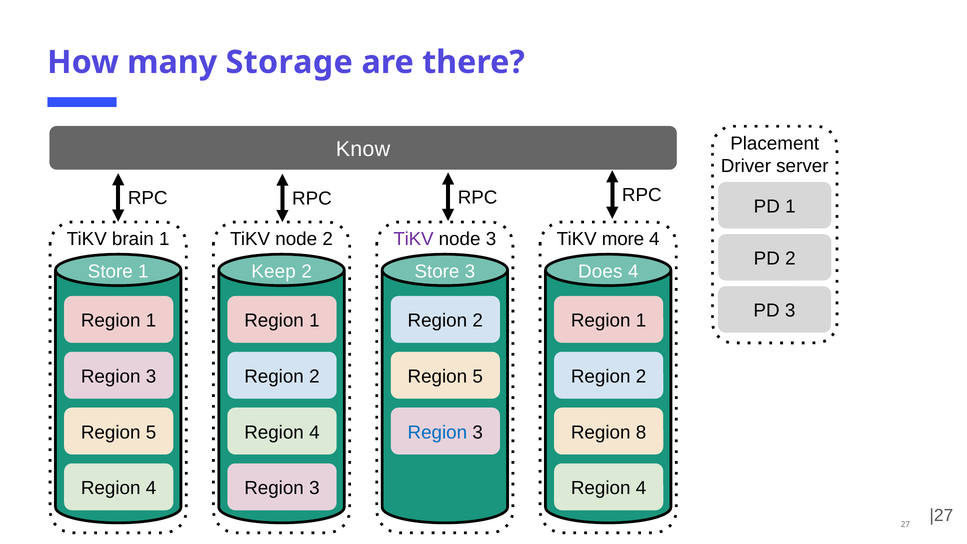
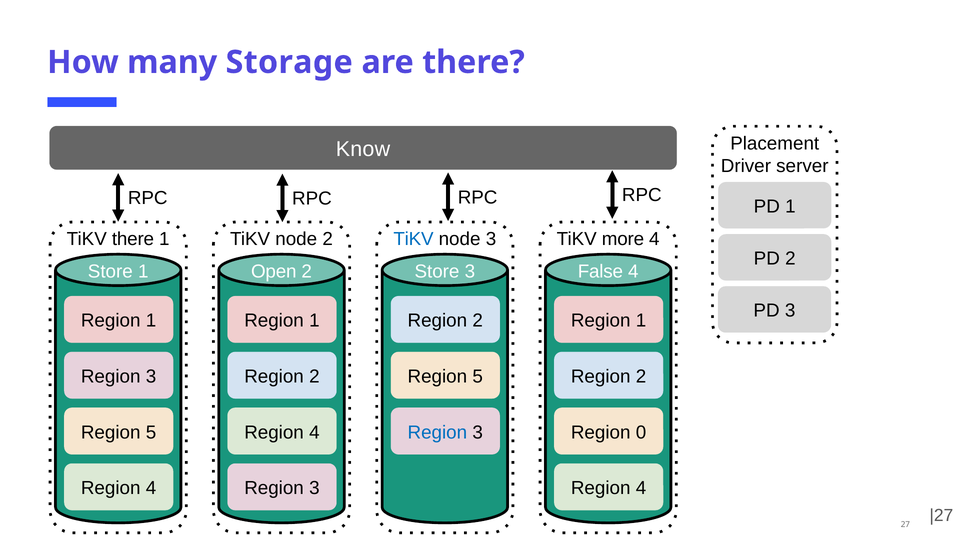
TiKV brain: brain -> there
TiKV at (413, 239) colour: purple -> blue
Keep: Keep -> Open
Does: Does -> False
8: 8 -> 0
